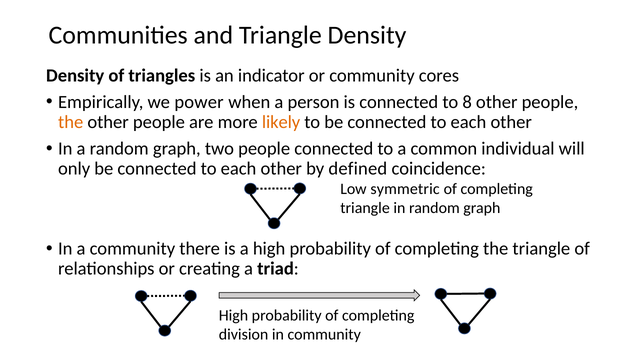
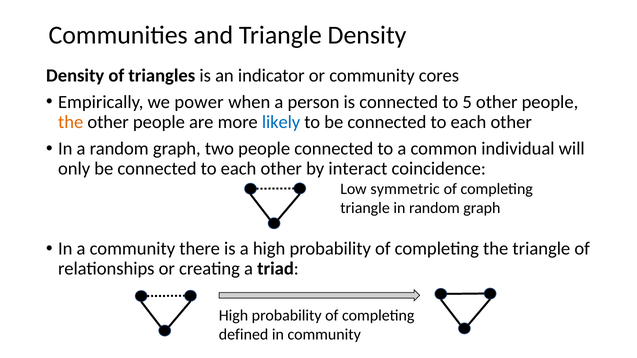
8: 8 -> 5
likely colour: orange -> blue
defined: defined -> interact
division: division -> defined
